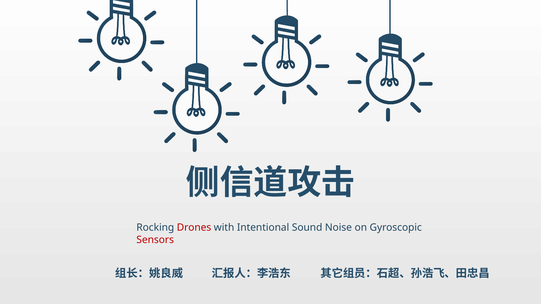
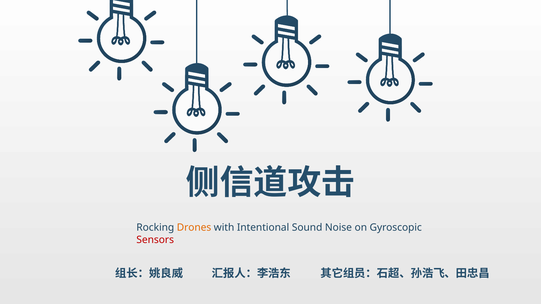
Drones colour: red -> orange
